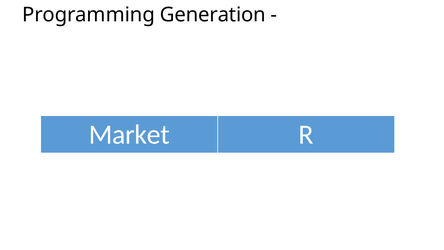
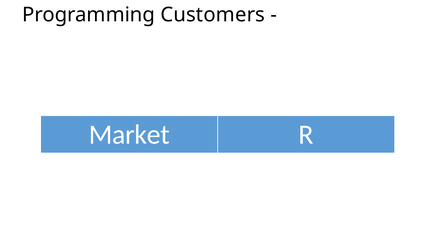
Generation: Generation -> Customers
